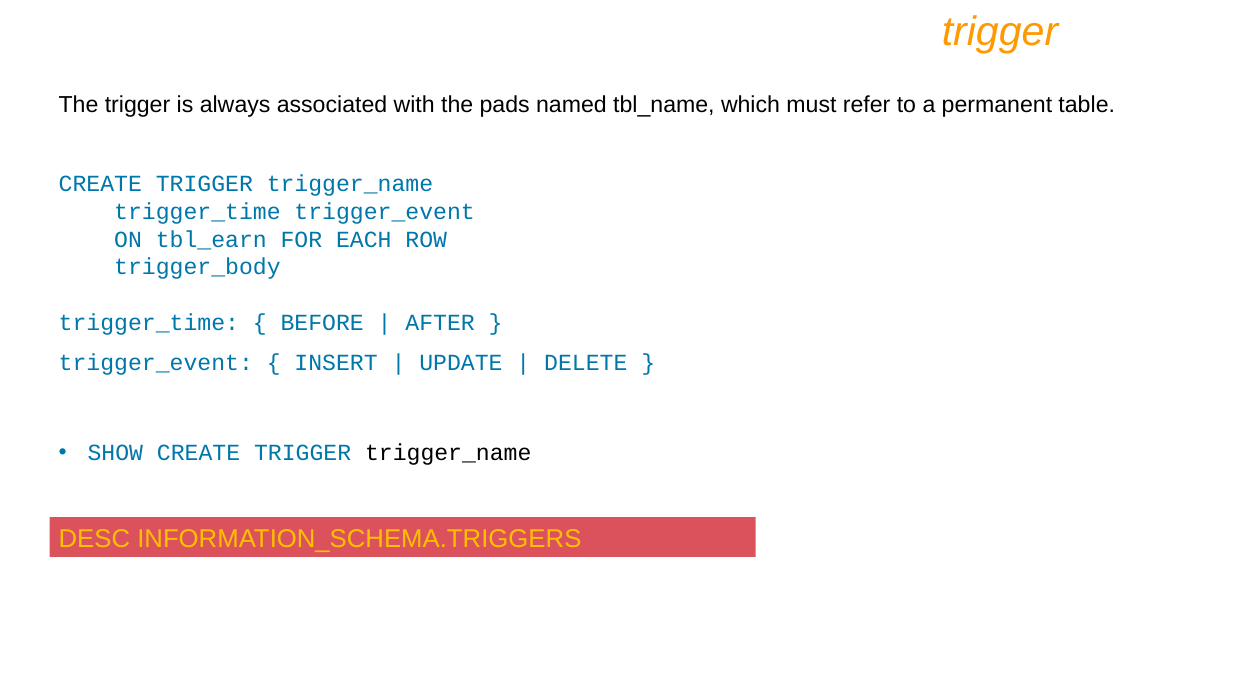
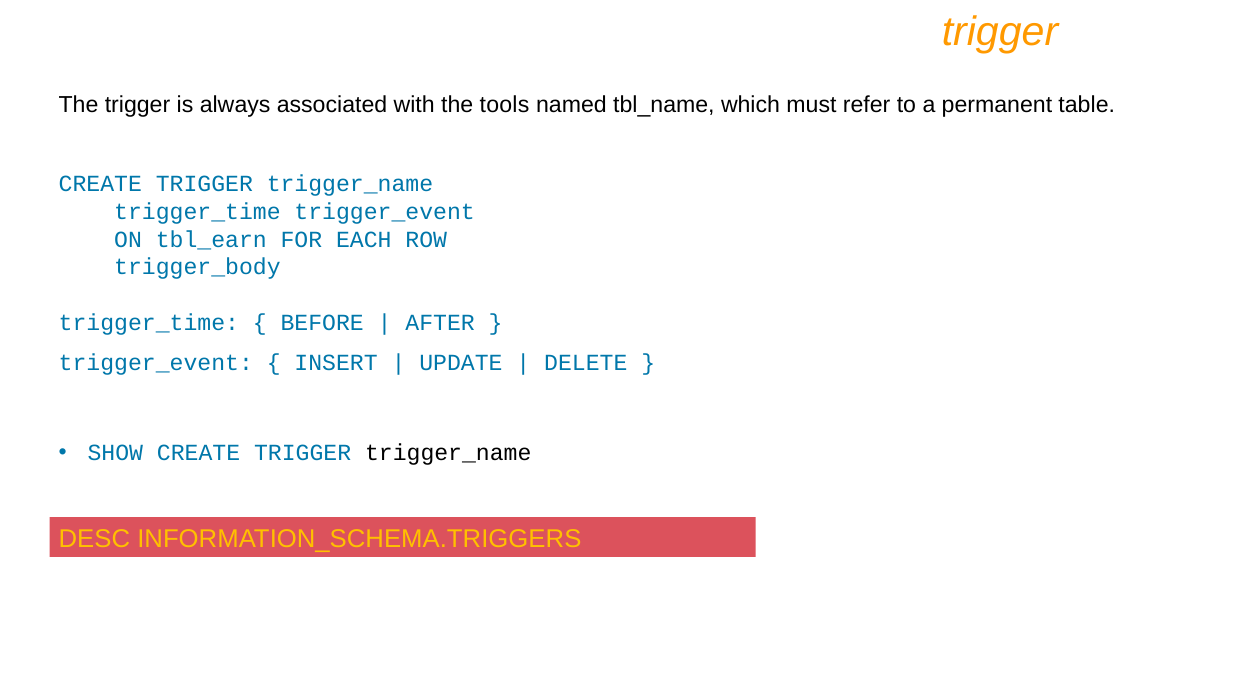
pads: pads -> tools
